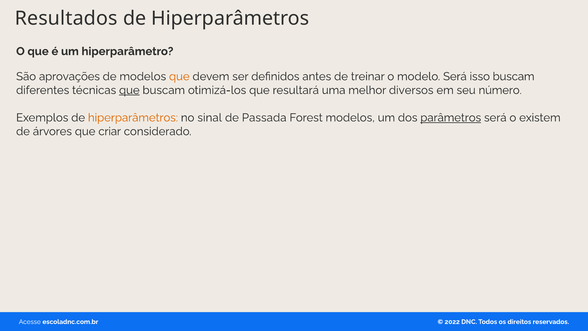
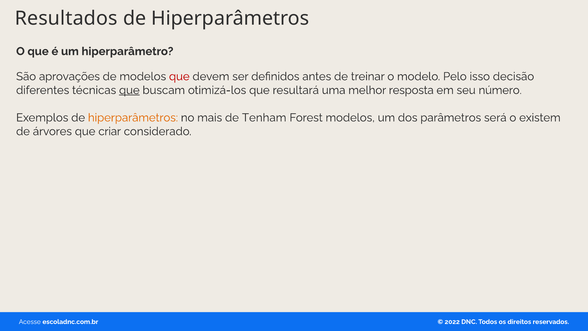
que at (179, 76) colour: orange -> red
modelo Será: Será -> Pelo
isso buscam: buscam -> decisão
diversos: diversos -> resposta
sinal: sinal -> mais
Passada: Passada -> Tenham
parâmetros underline: present -> none
